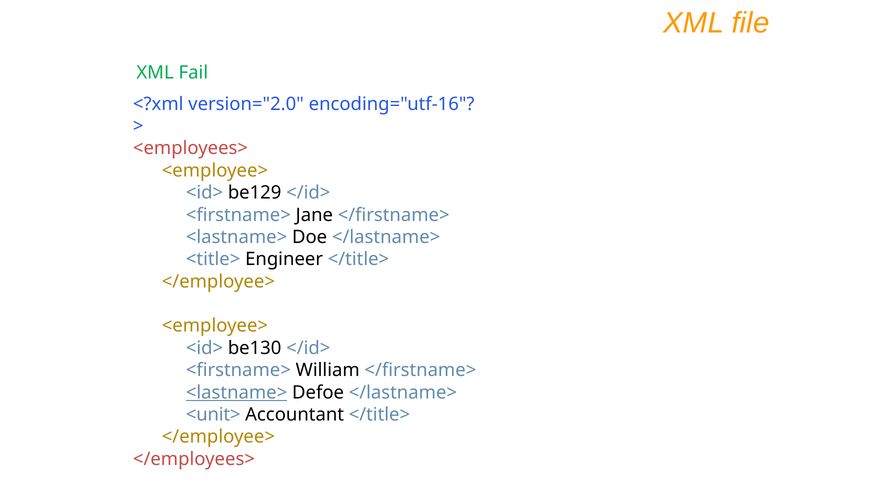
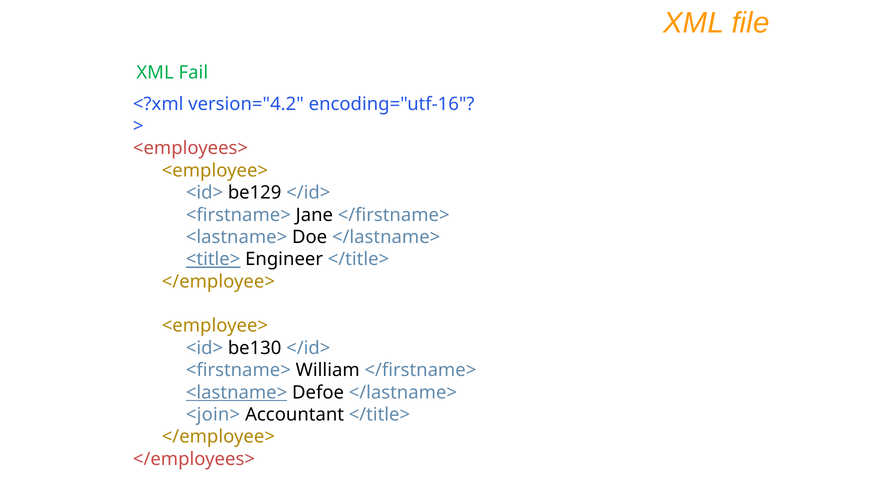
version="2.0: version="2.0 -> version="4.2
<title> underline: none -> present
<unit>: <unit> -> <join>
